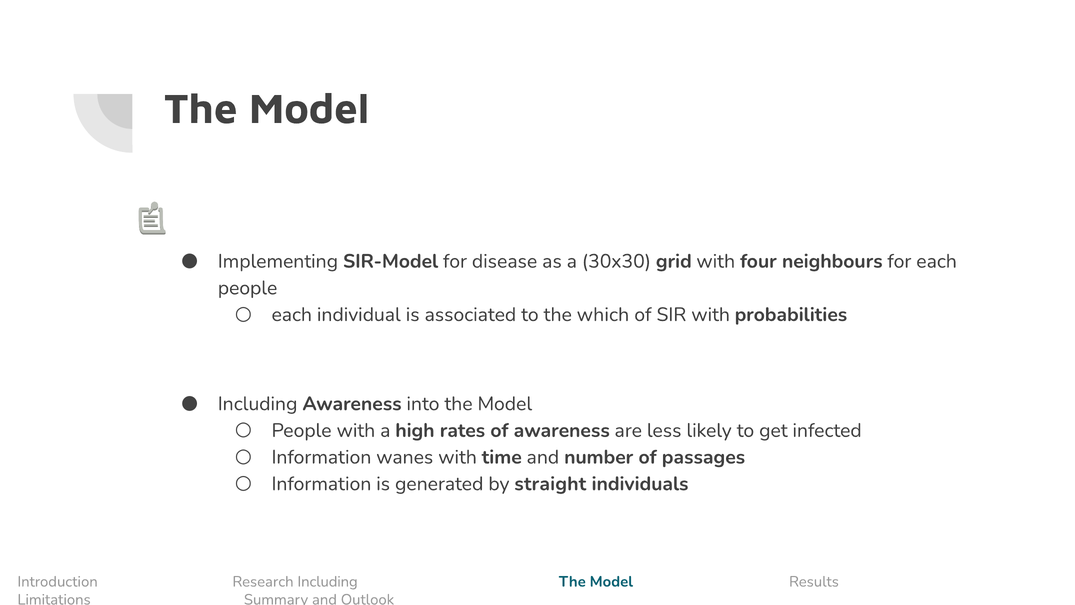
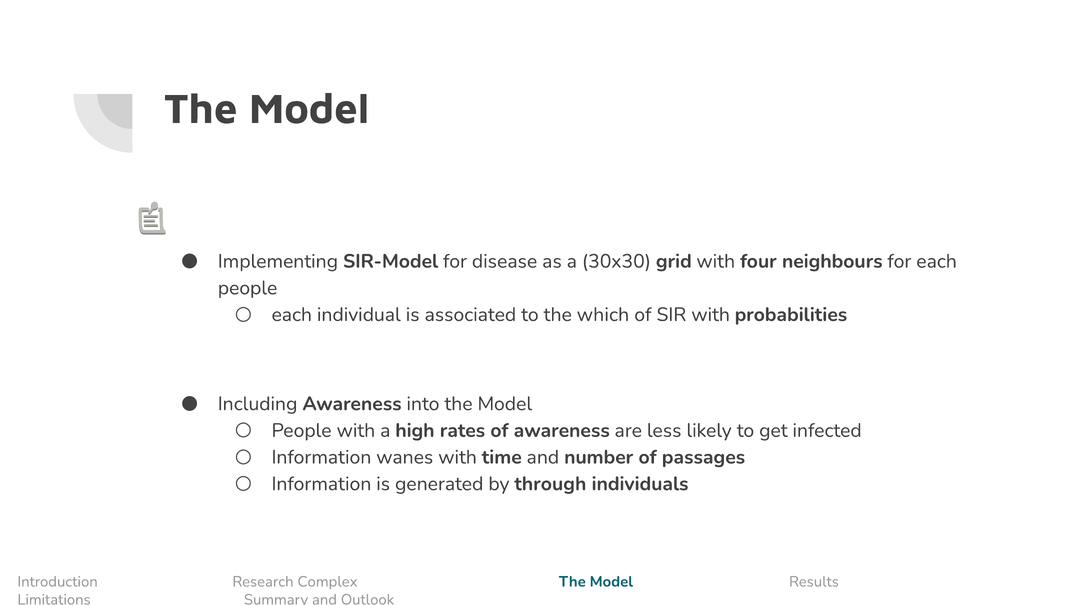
straight: straight -> through
Research Including: Including -> Complex
